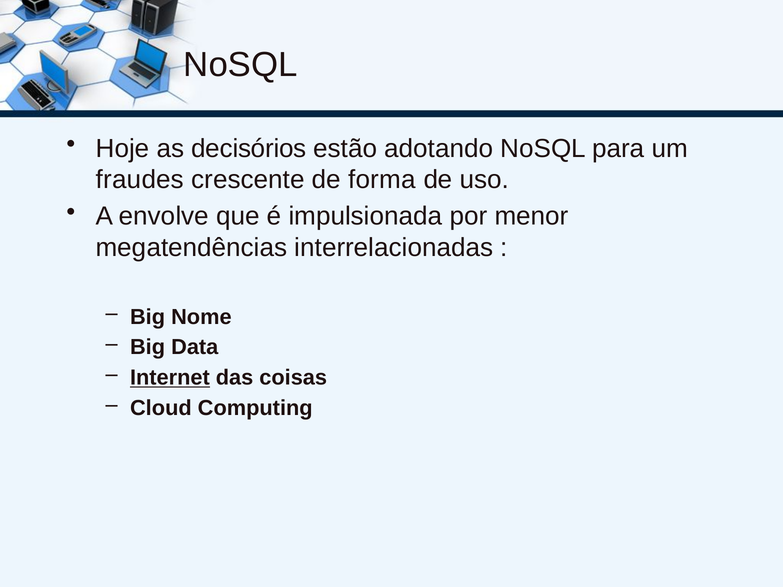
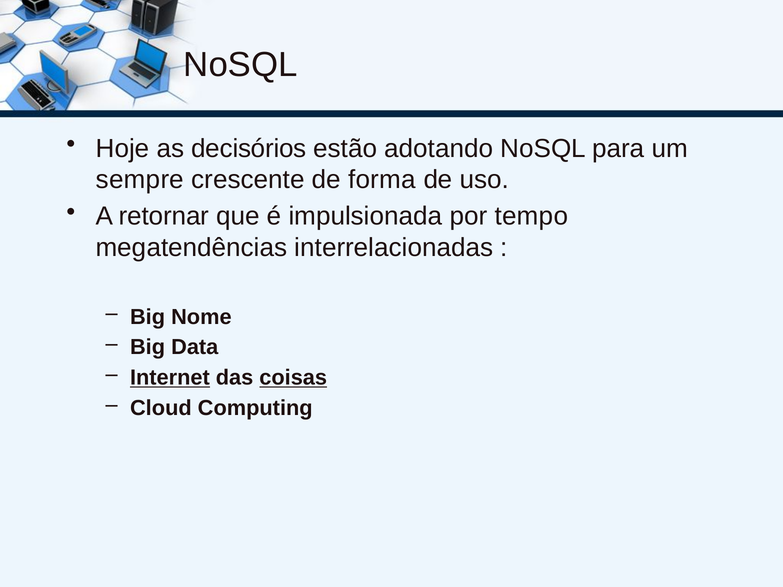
fraudes: fraudes -> sempre
envolve: envolve -> retornar
menor: menor -> tempo
coisas underline: none -> present
